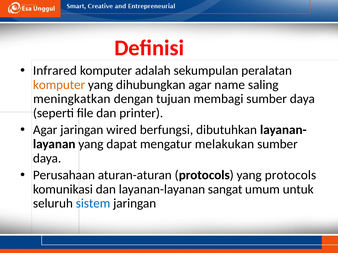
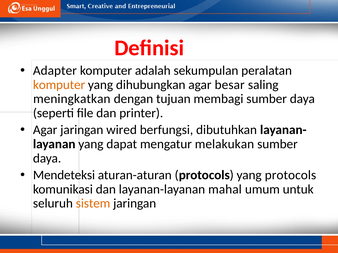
Infrared: Infrared -> Adapter
name: name -> besar
Perusahaan: Perusahaan -> Mendeteksi
sangat: sangat -> mahal
sistem colour: blue -> orange
